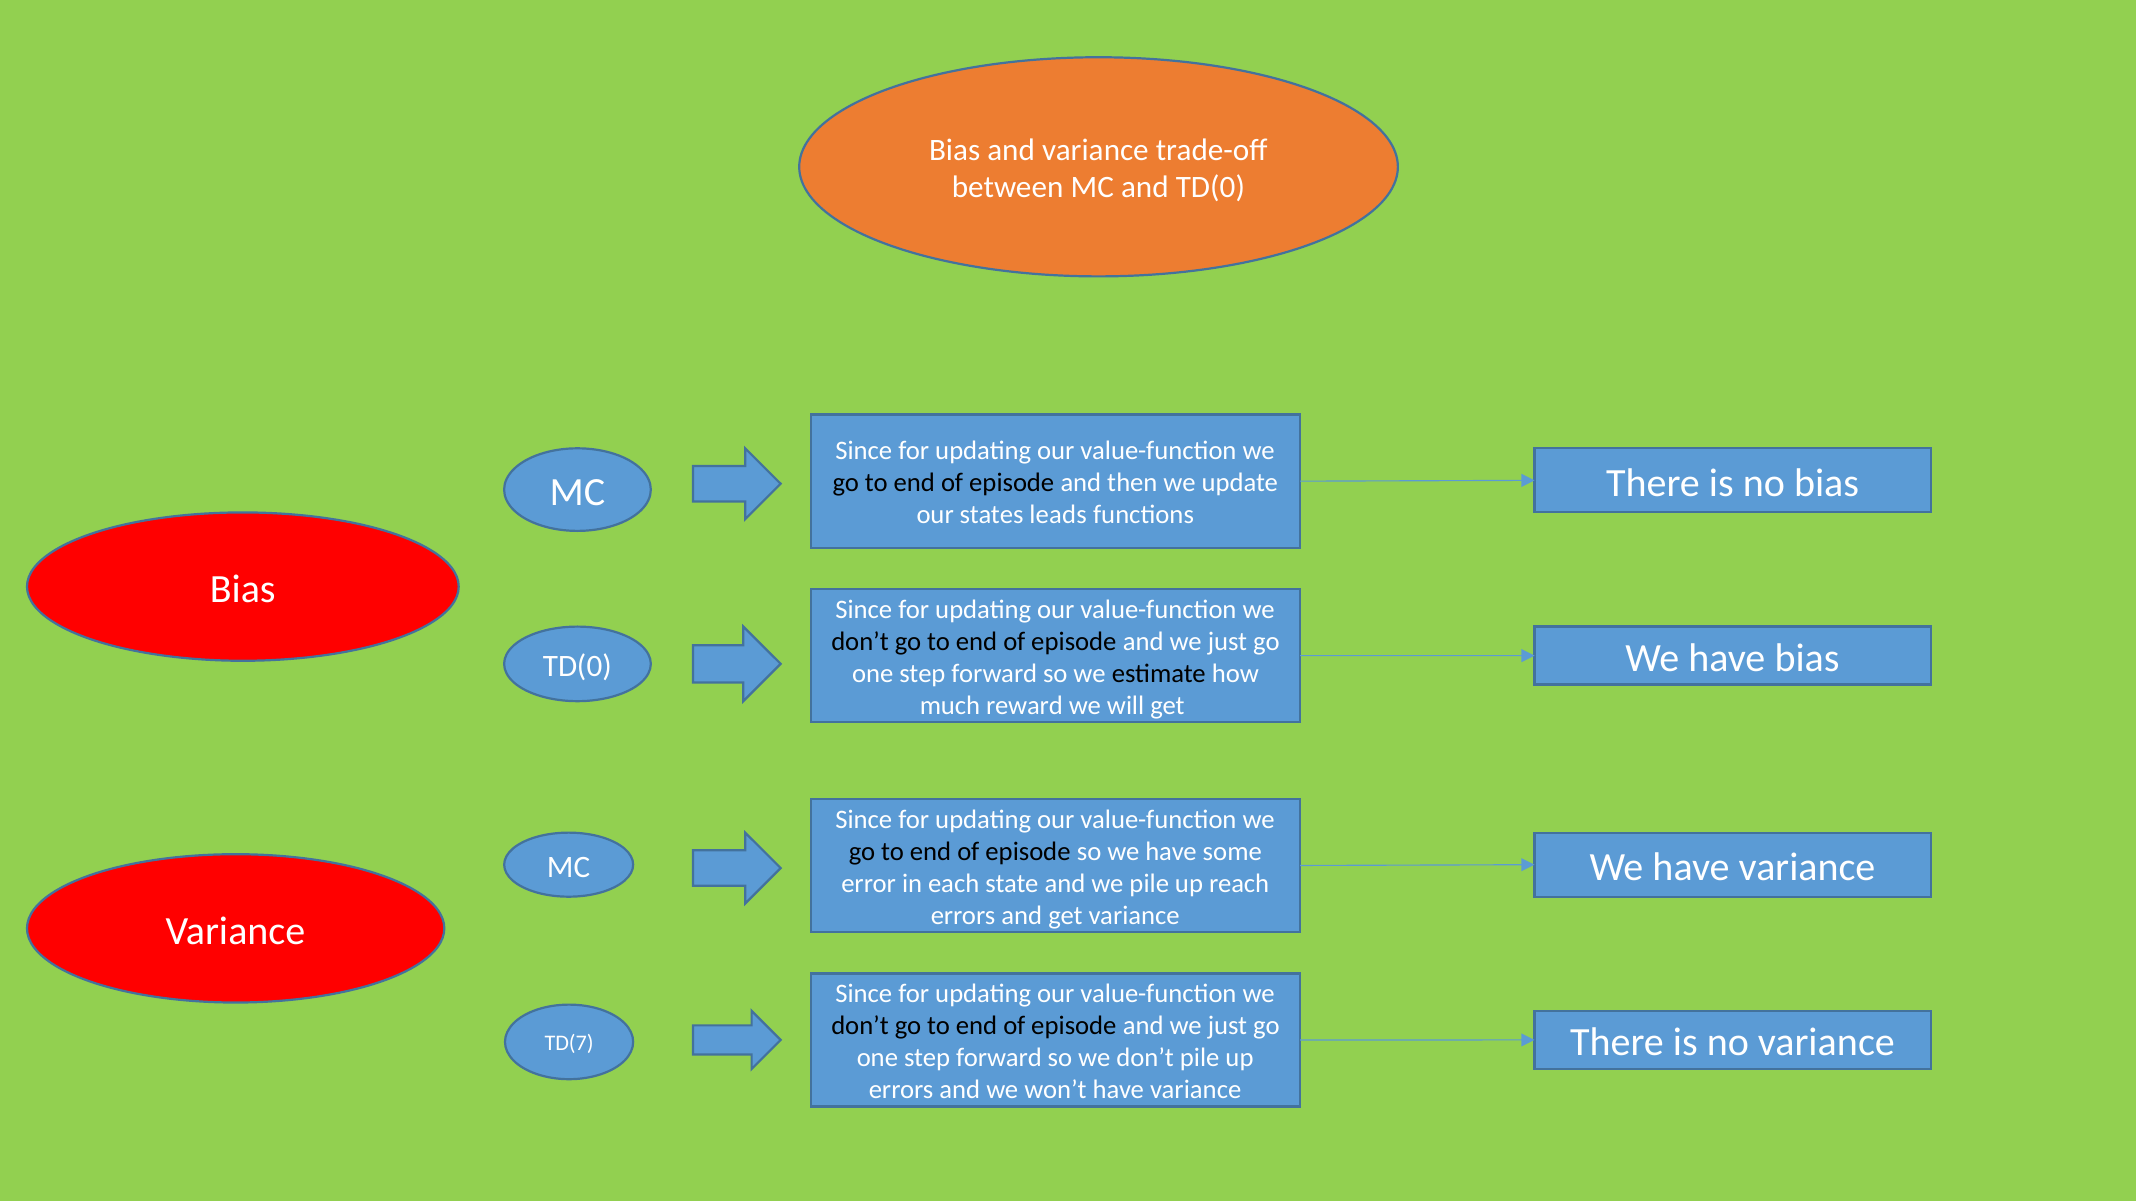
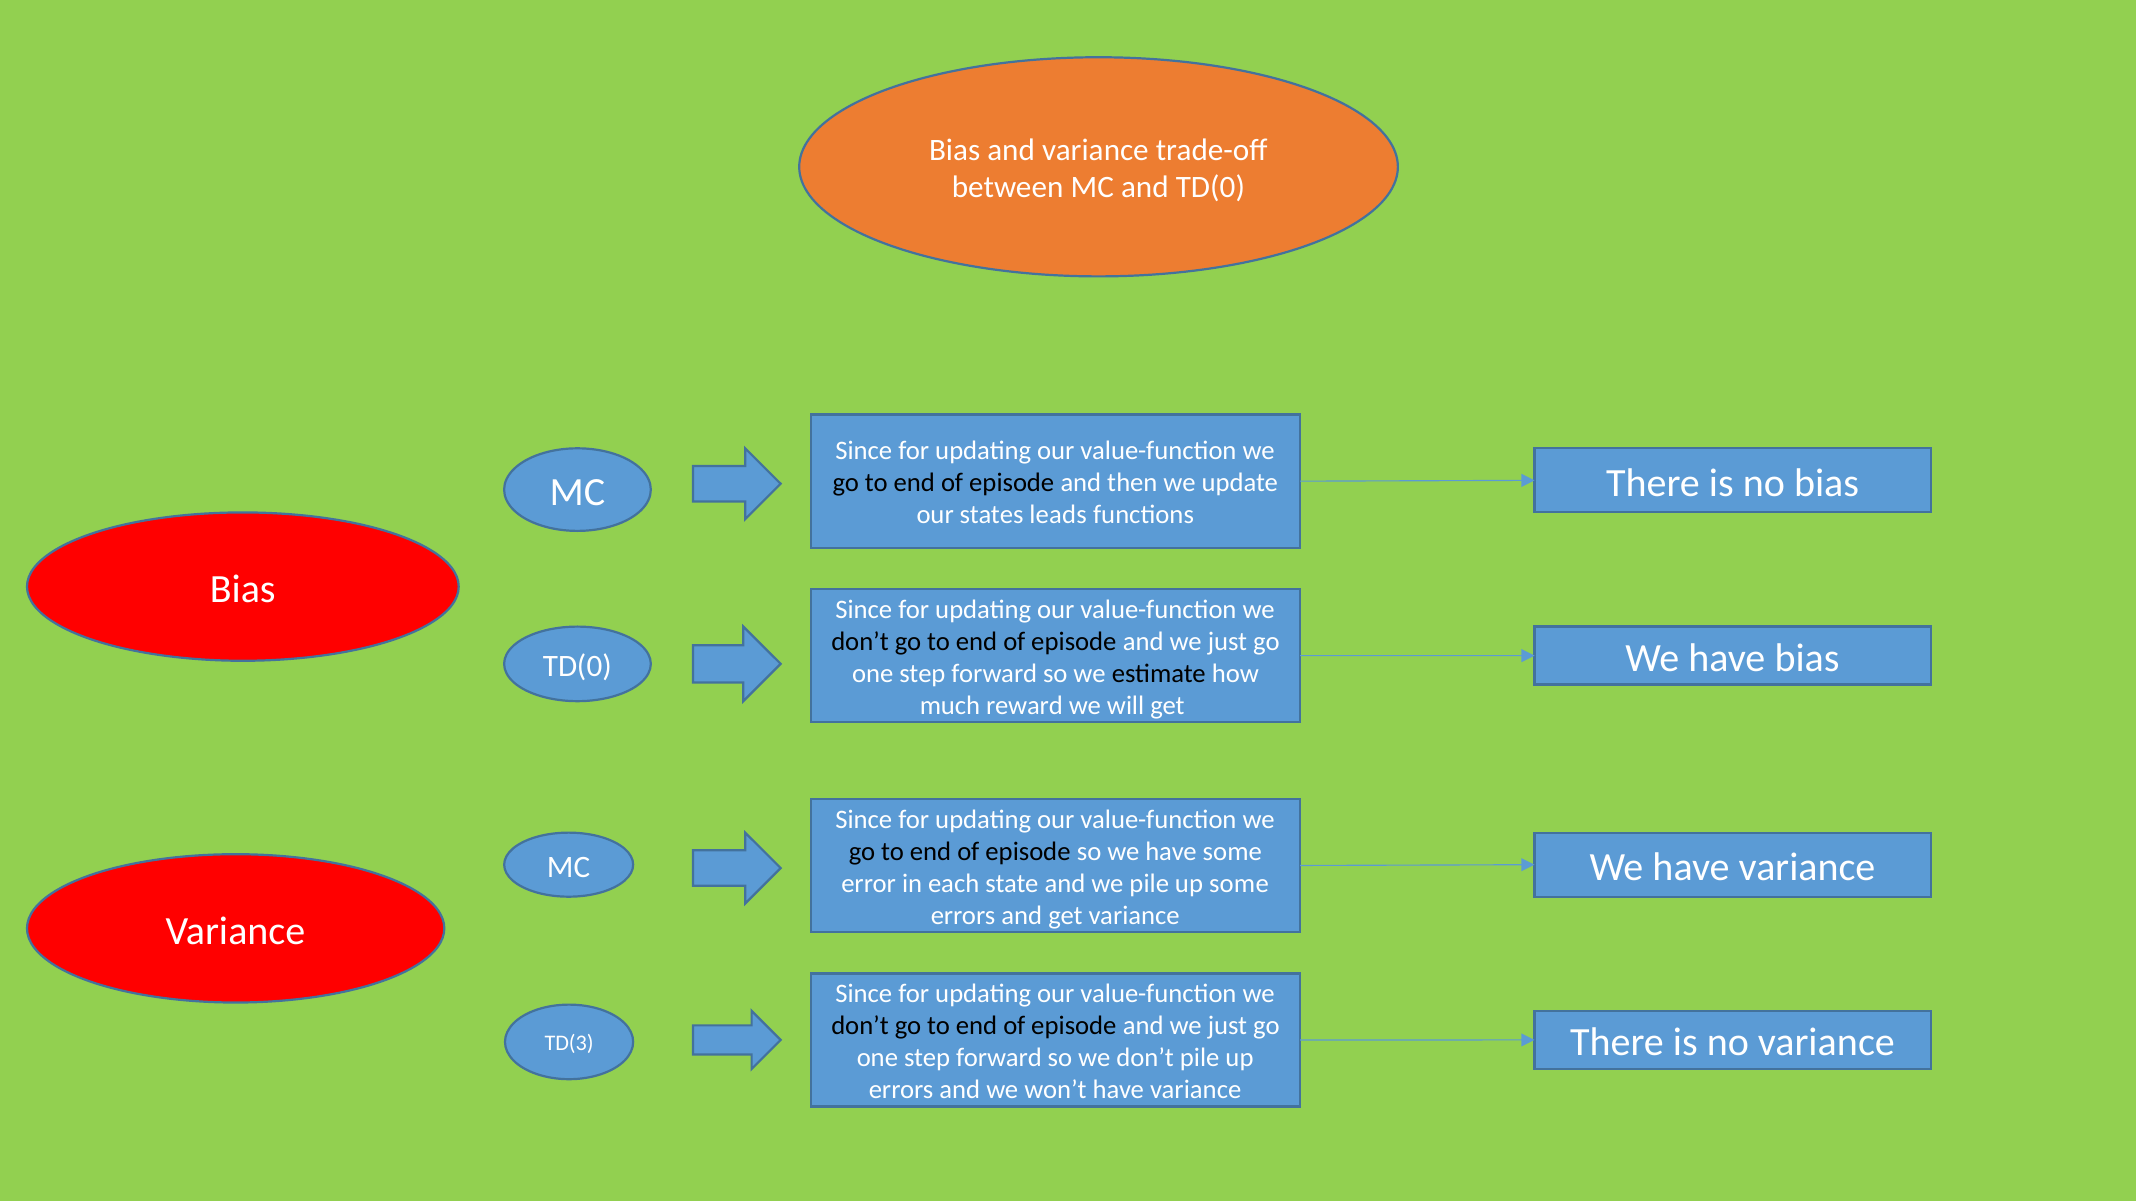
up reach: reach -> some
TD(7: TD(7 -> TD(3
